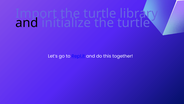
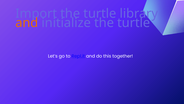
and at (27, 23) colour: black -> orange
